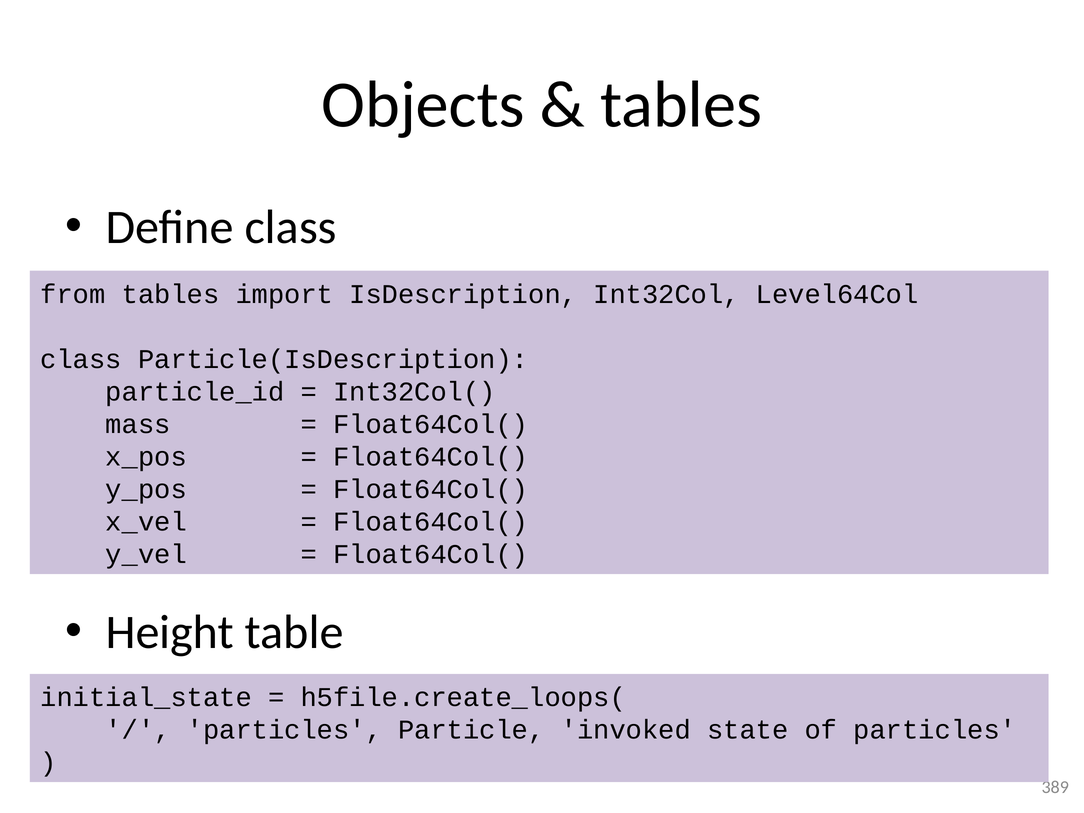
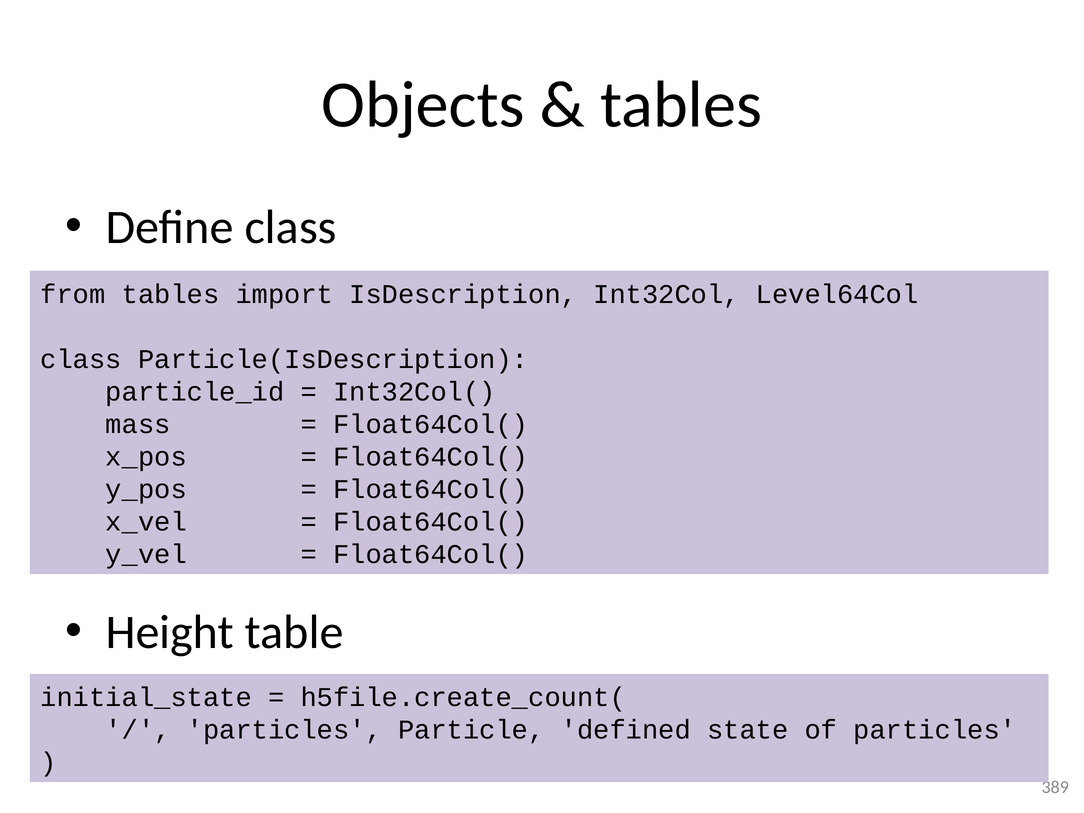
h5file.create_loops(: h5file.create_loops( -> h5file.create_count(
invoked: invoked -> defined
